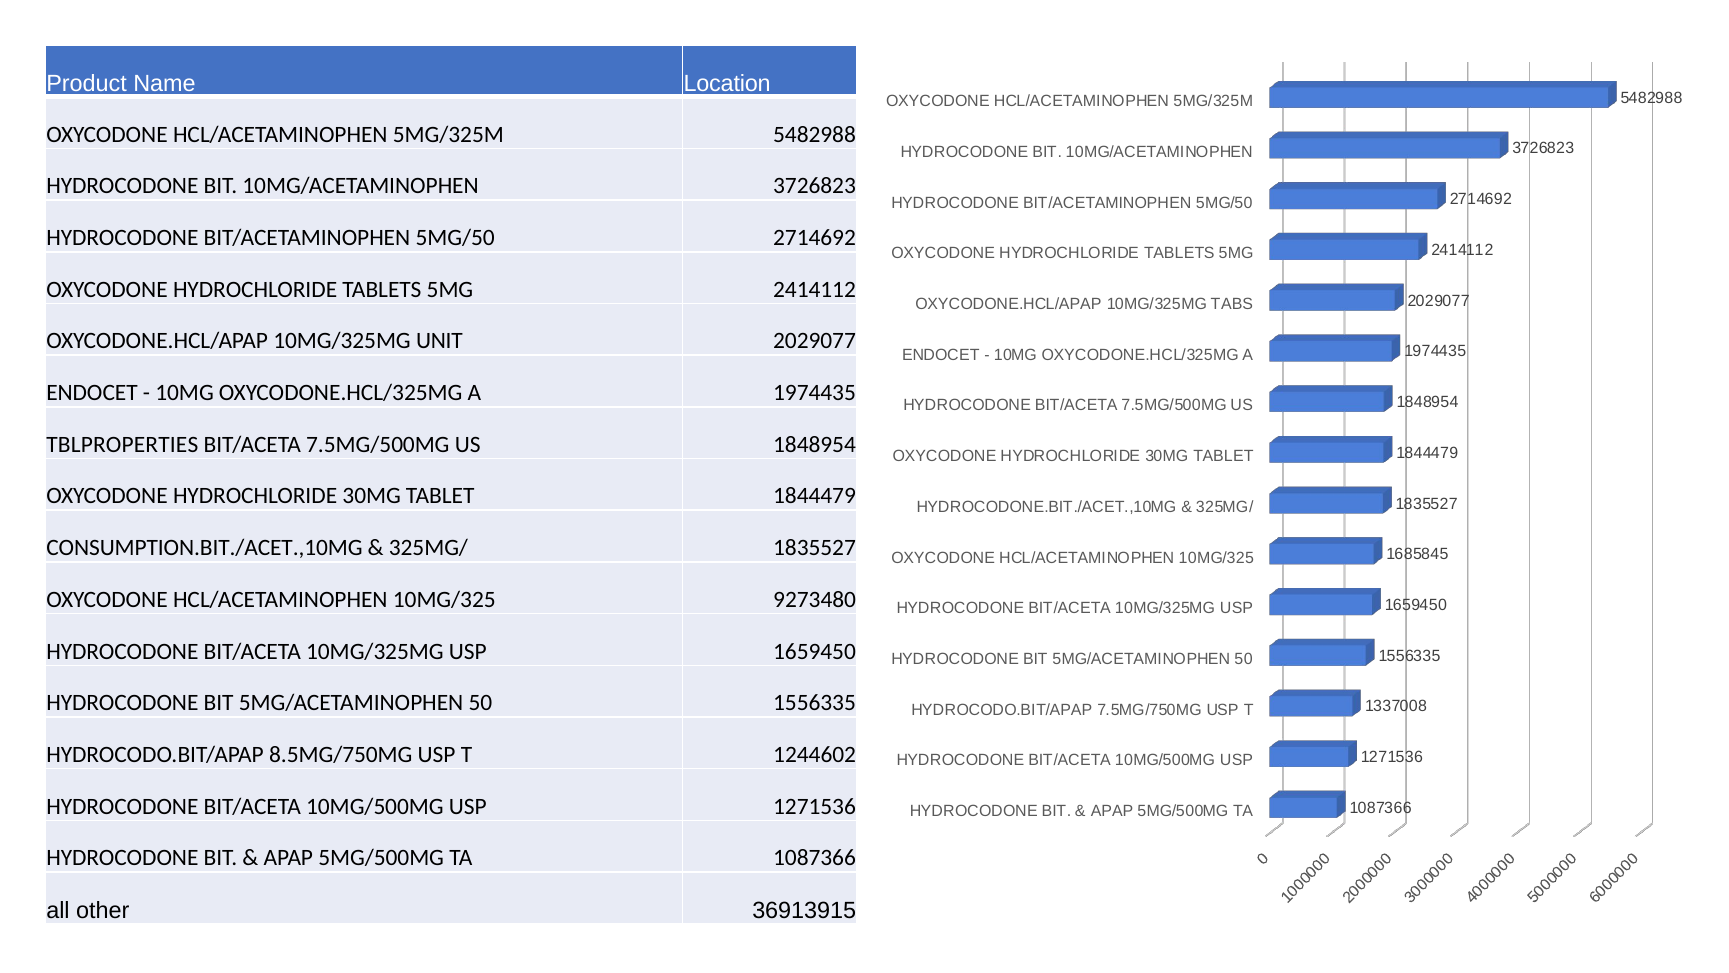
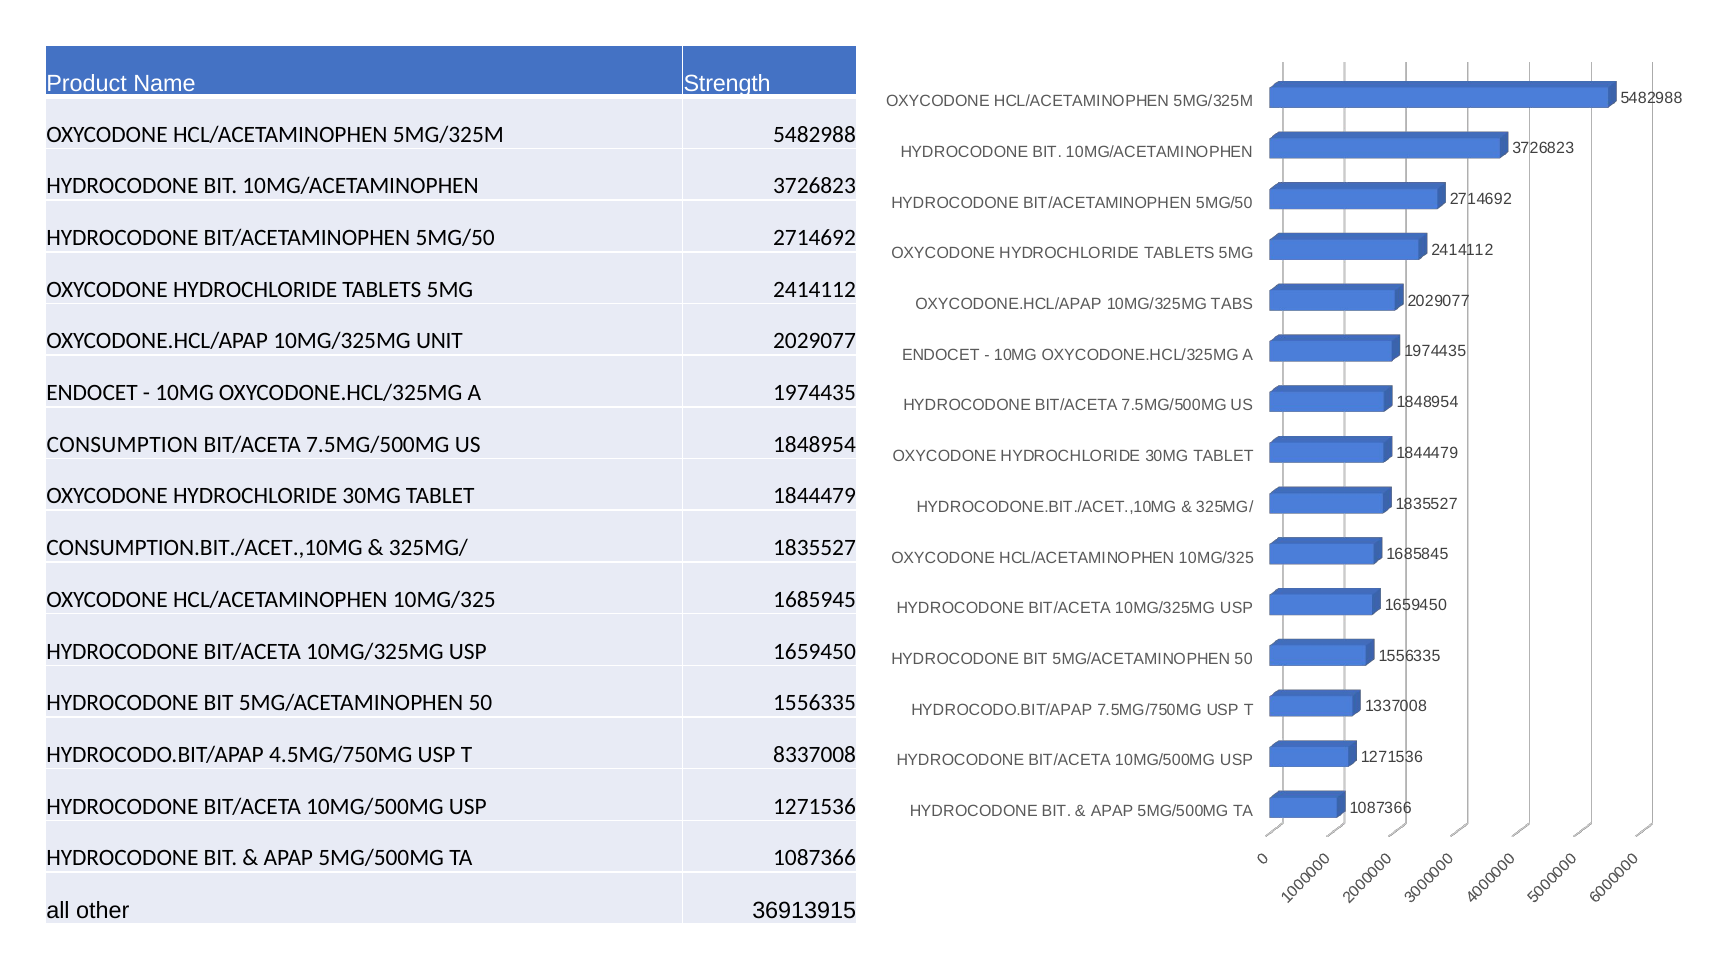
Location: Location -> Strength
TBLPROPERTIES: TBLPROPERTIES -> CONSUMPTION
9273480: 9273480 -> 1685945
8.5MG/750MG: 8.5MG/750MG -> 4.5MG/750MG
1244602: 1244602 -> 8337008
